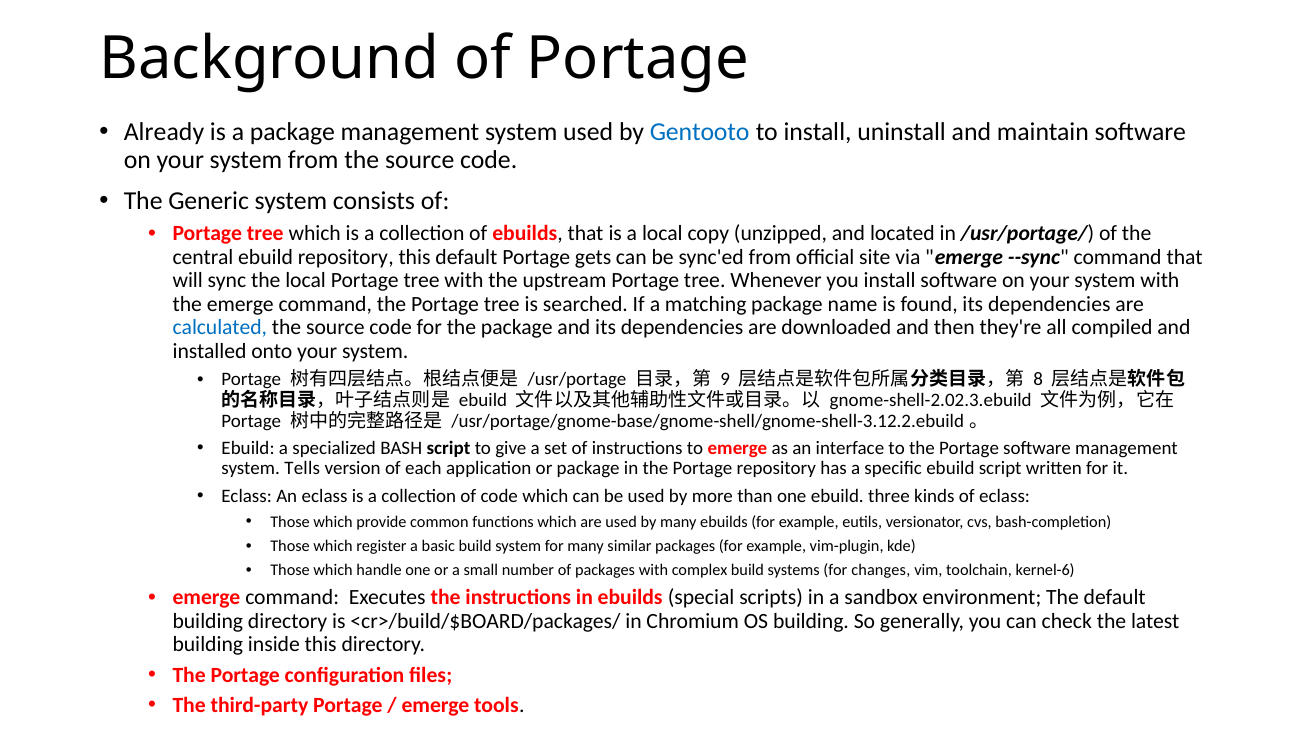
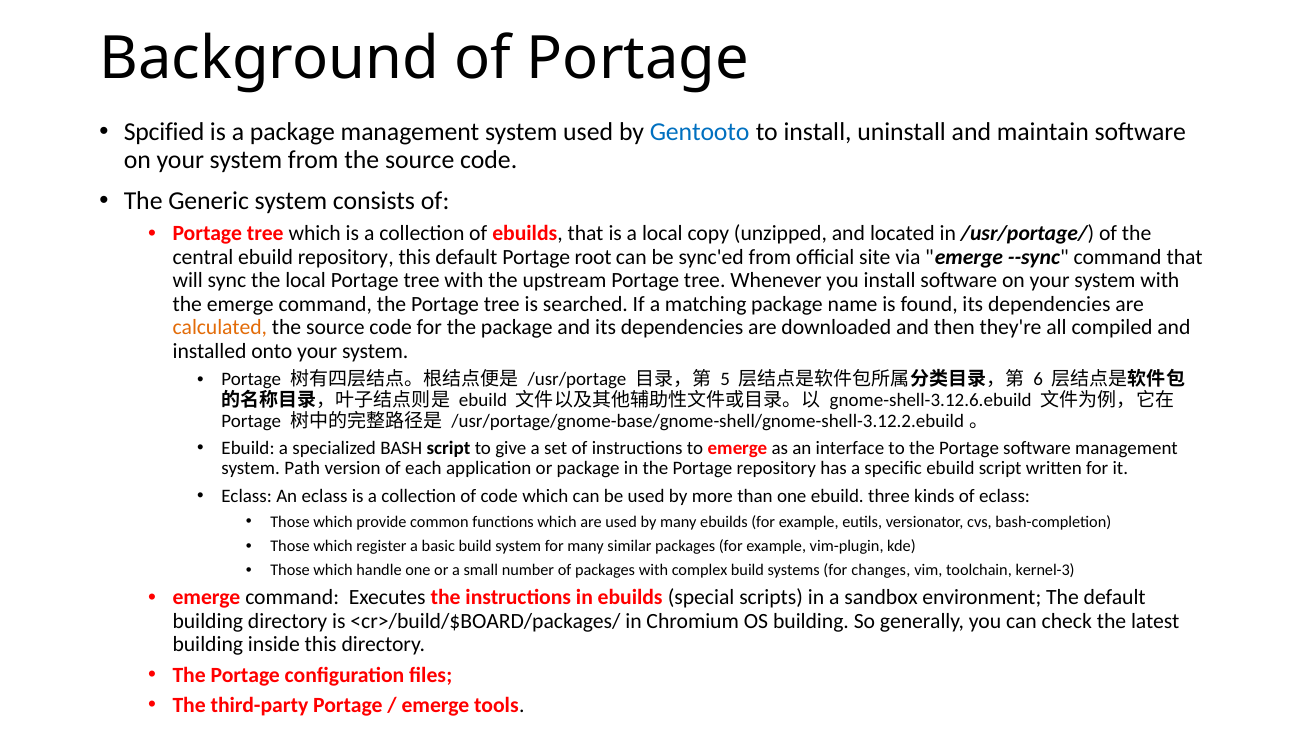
Already: Already -> Spcified
gets: gets -> root
calculated colour: blue -> orange
9: 9 -> 5
8: 8 -> 6
gnome-shell-2.02.3.ebuild: gnome-shell-2.02.3.ebuild -> gnome-shell-3.12.6.ebuild
Tells: Tells -> Path
kernel-6: kernel-6 -> kernel-3
